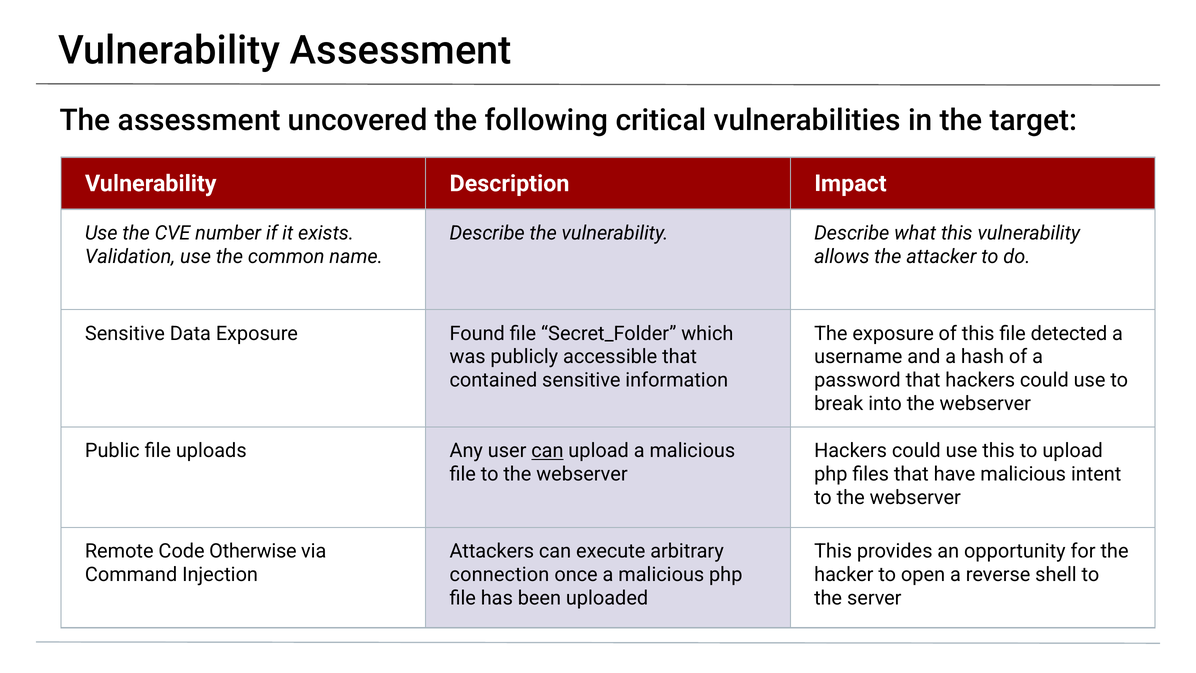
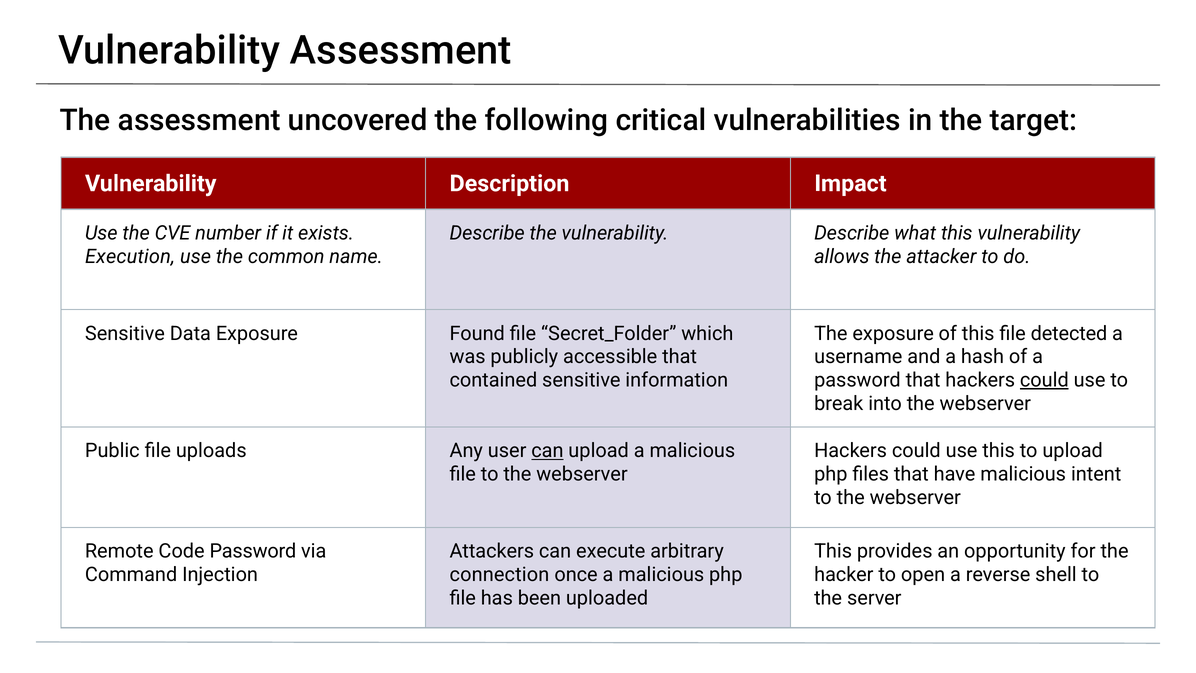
Validation: Validation -> Execution
could at (1044, 380) underline: none -> present
Code Otherwise: Otherwise -> Password
